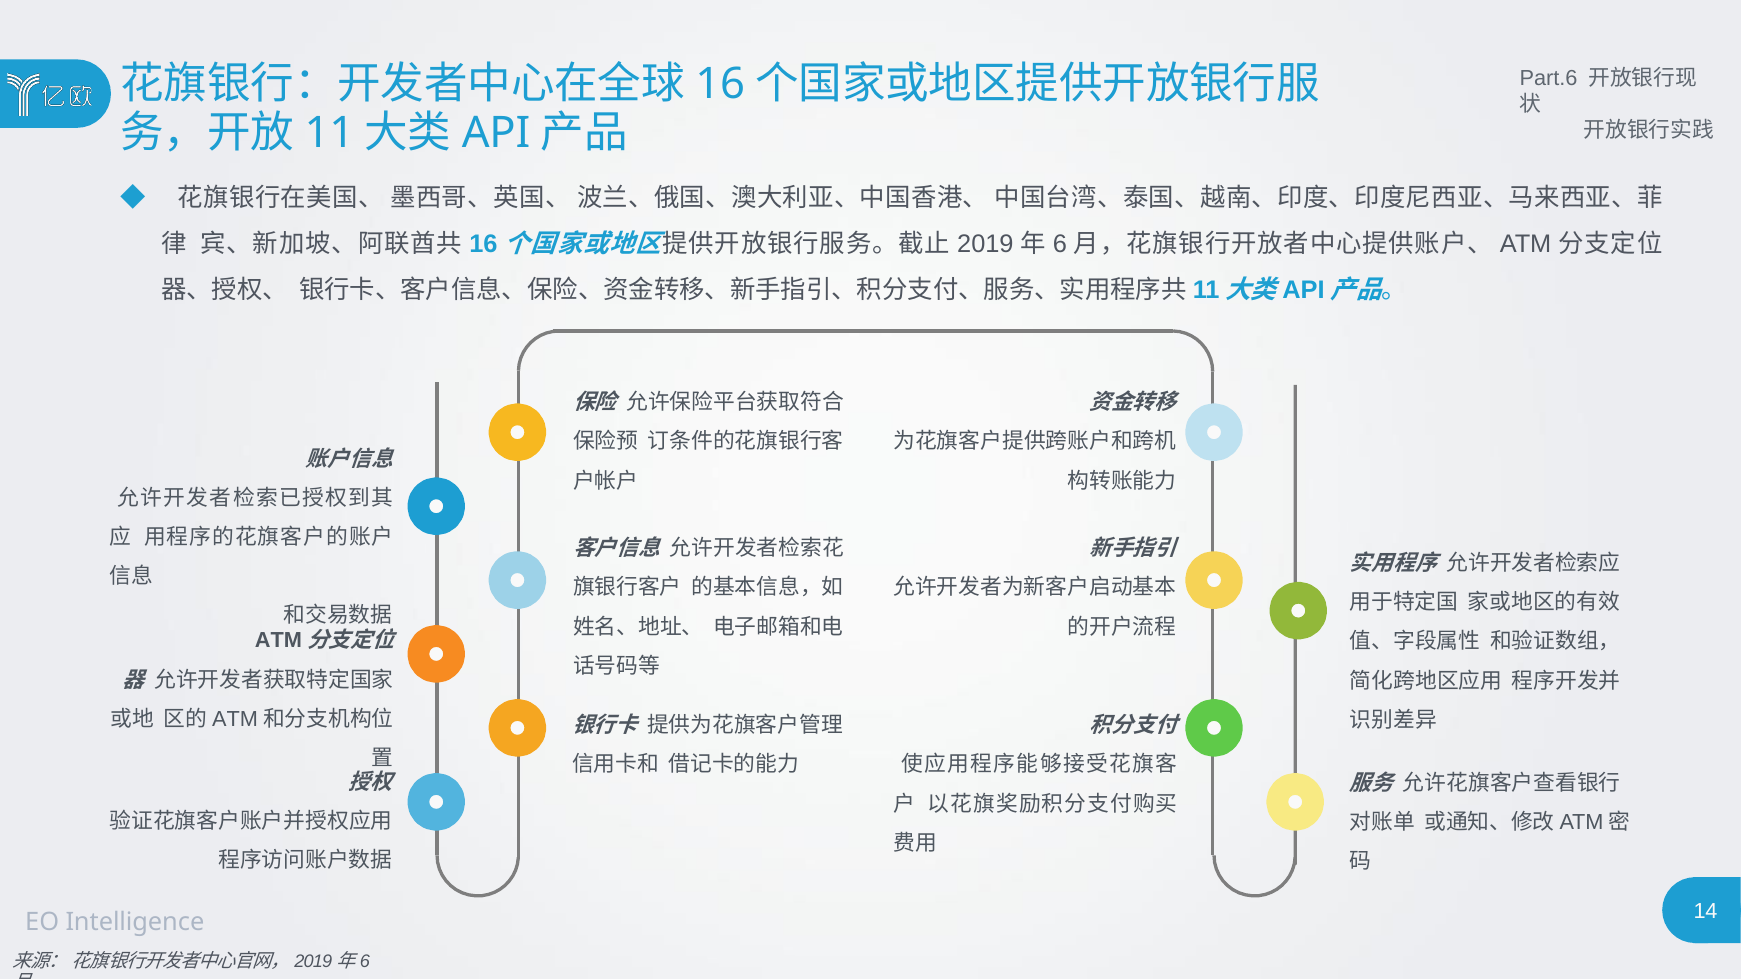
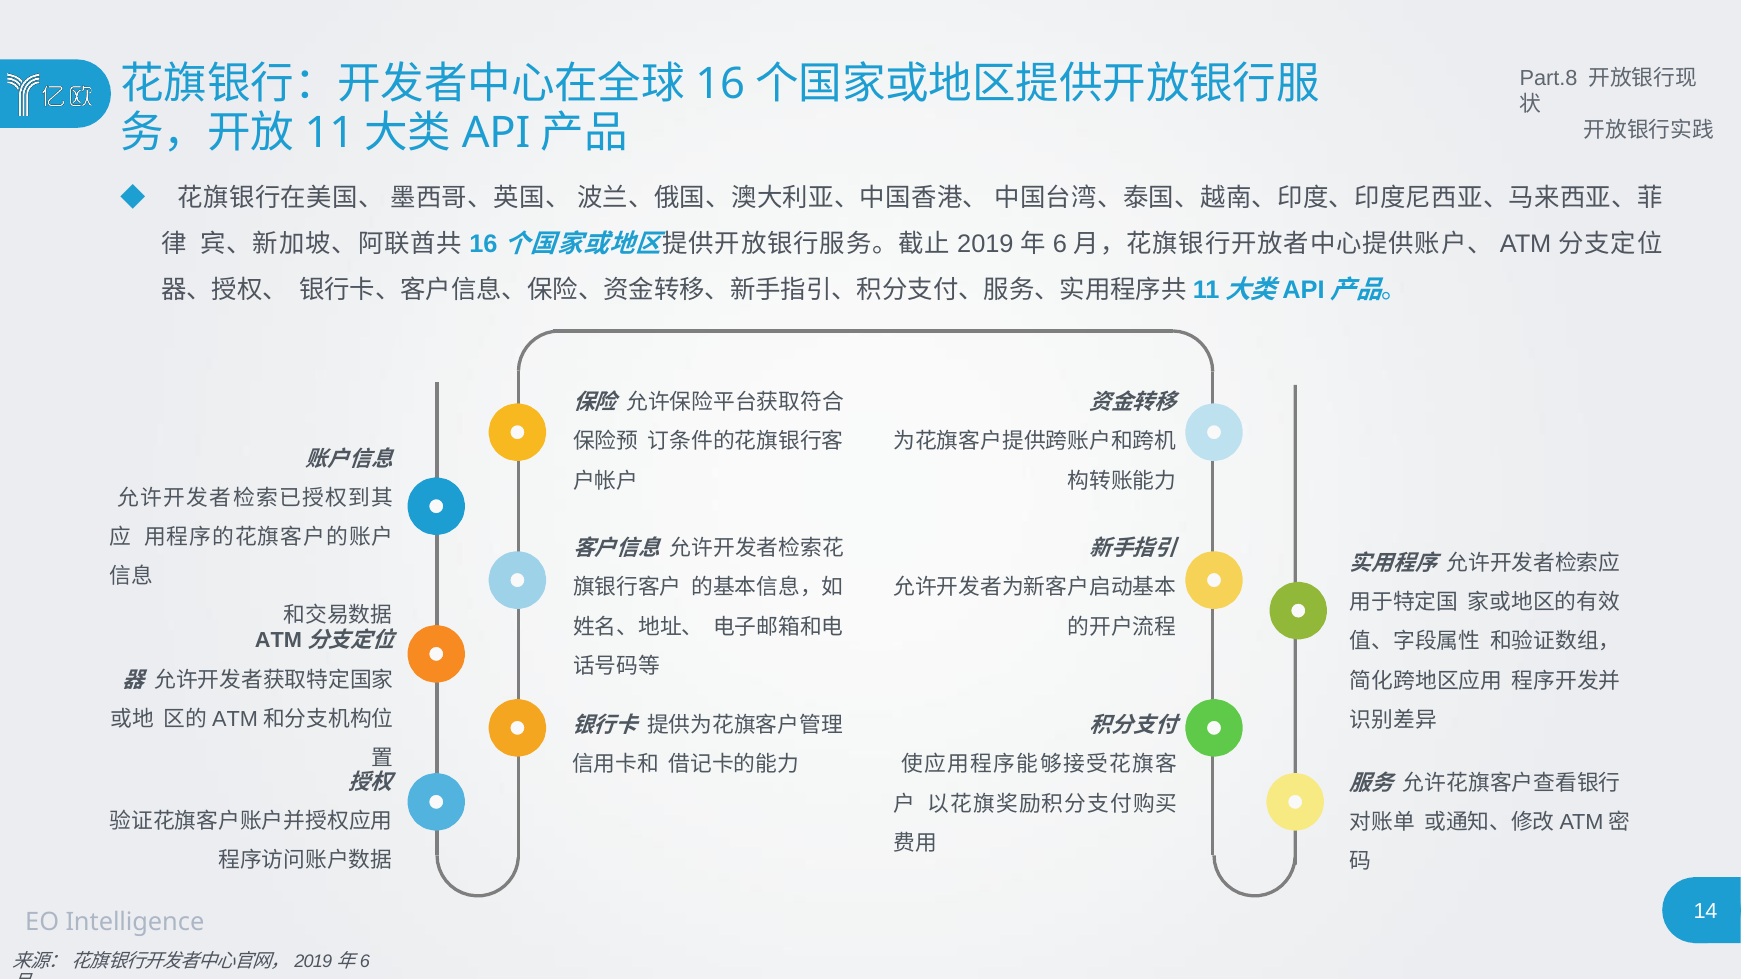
Part.6: Part.6 -> Part.8
